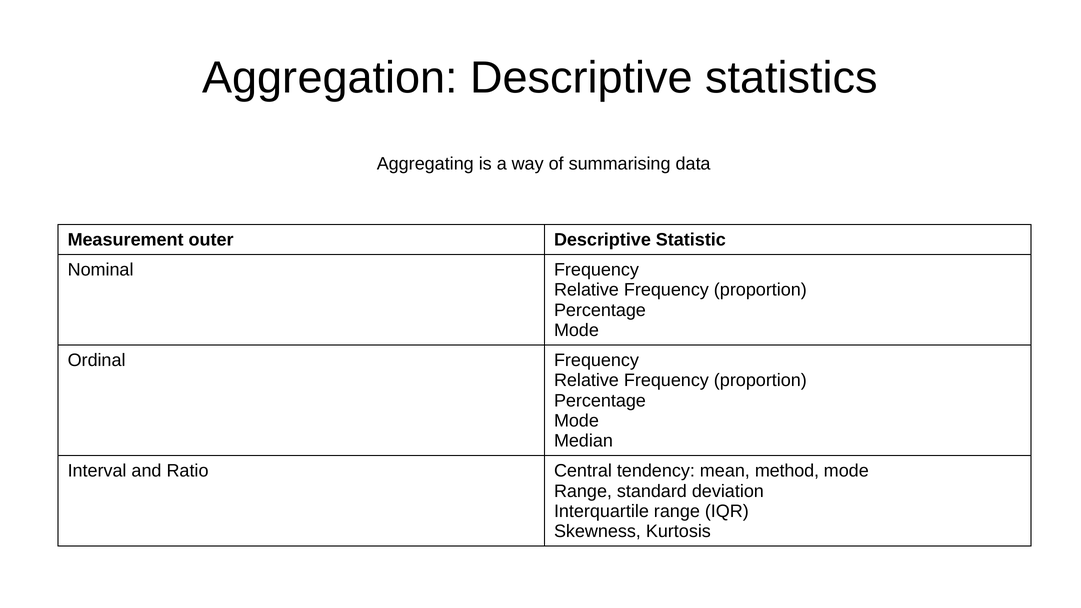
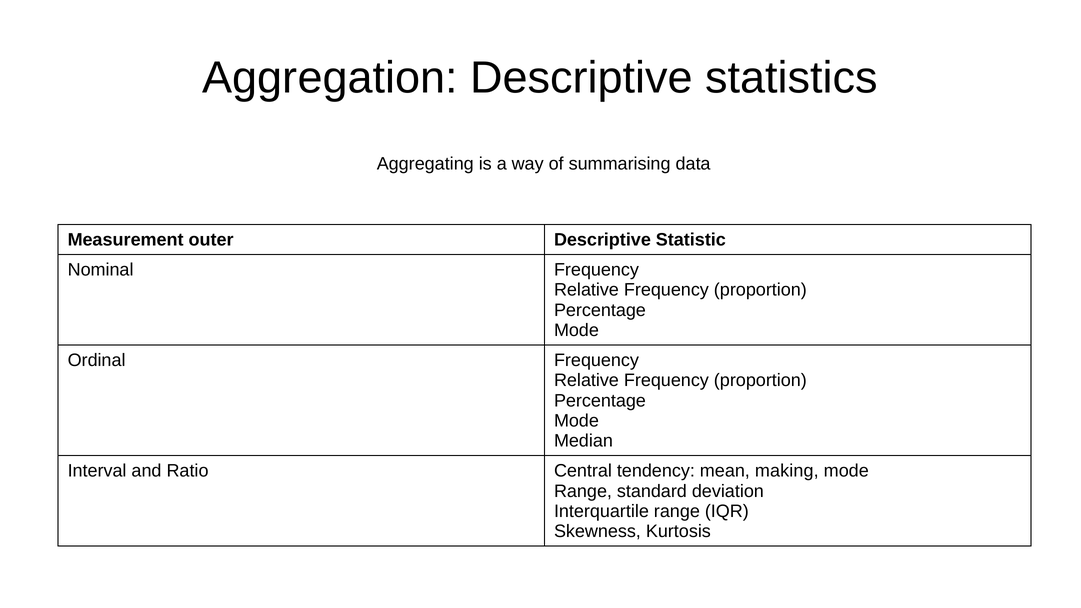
method: method -> making
